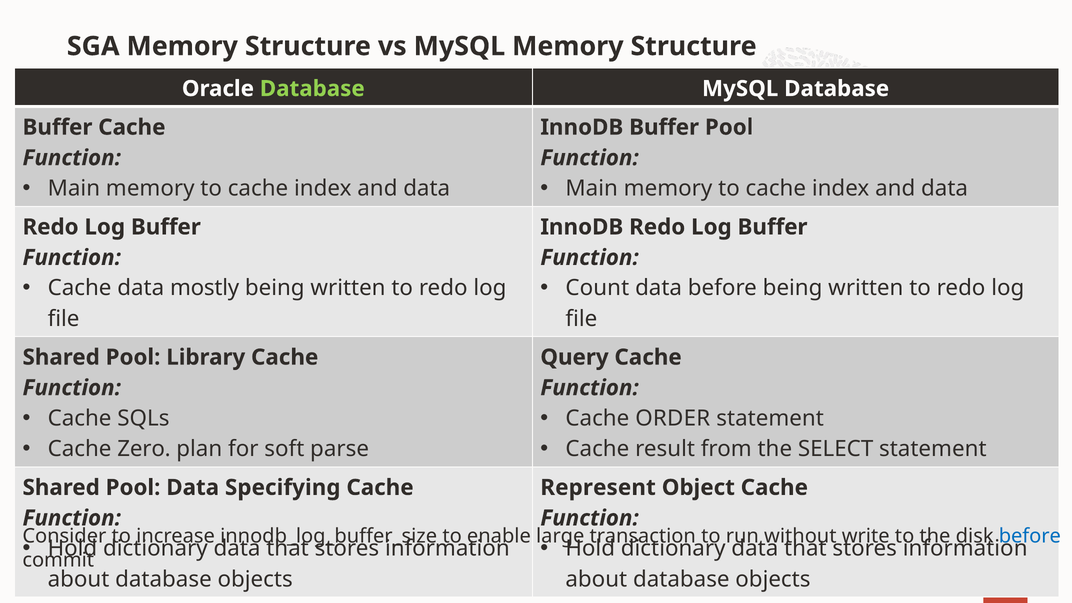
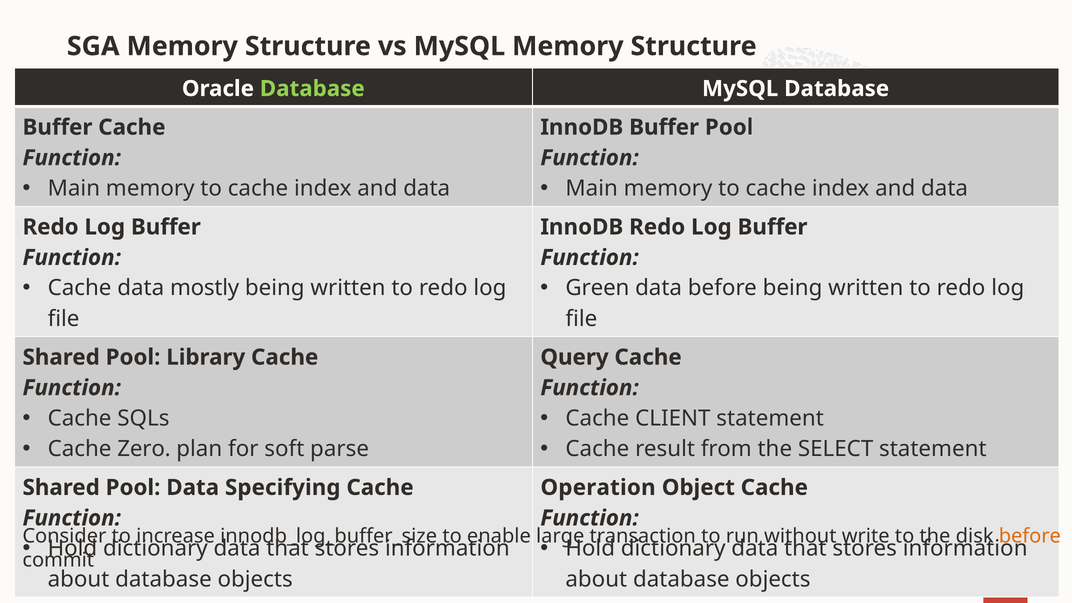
Count: Count -> Green
ORDER: ORDER -> CLIENT
Represent: Represent -> Operation
before at (1030, 536) colour: blue -> orange
